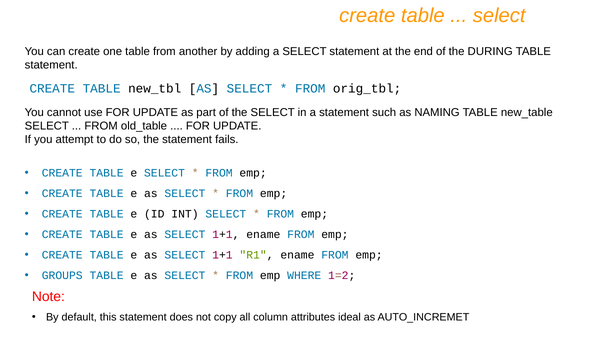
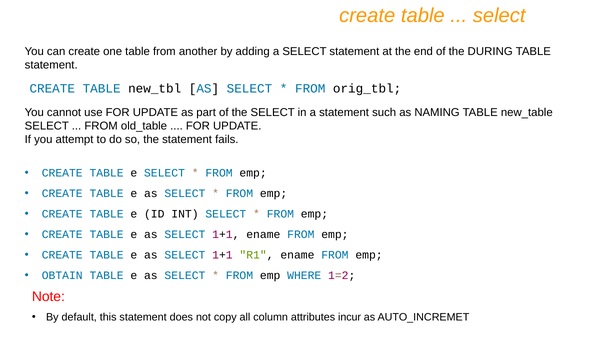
GROUPS: GROUPS -> OBTAIN
ideal: ideal -> incur
